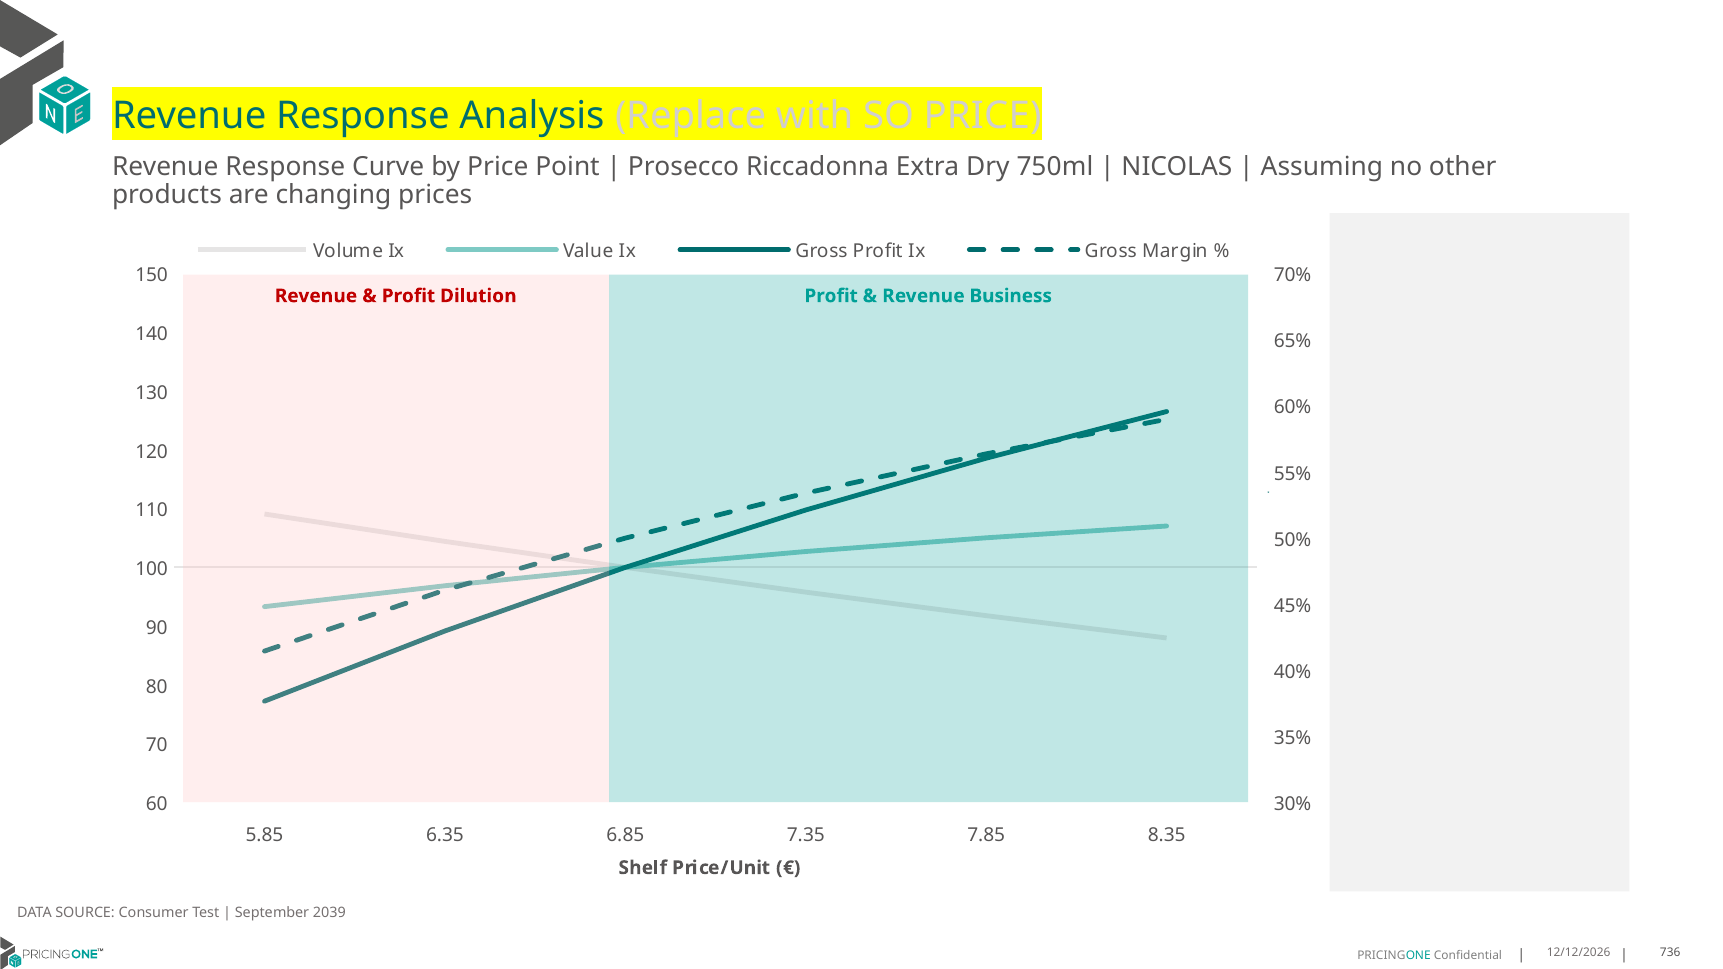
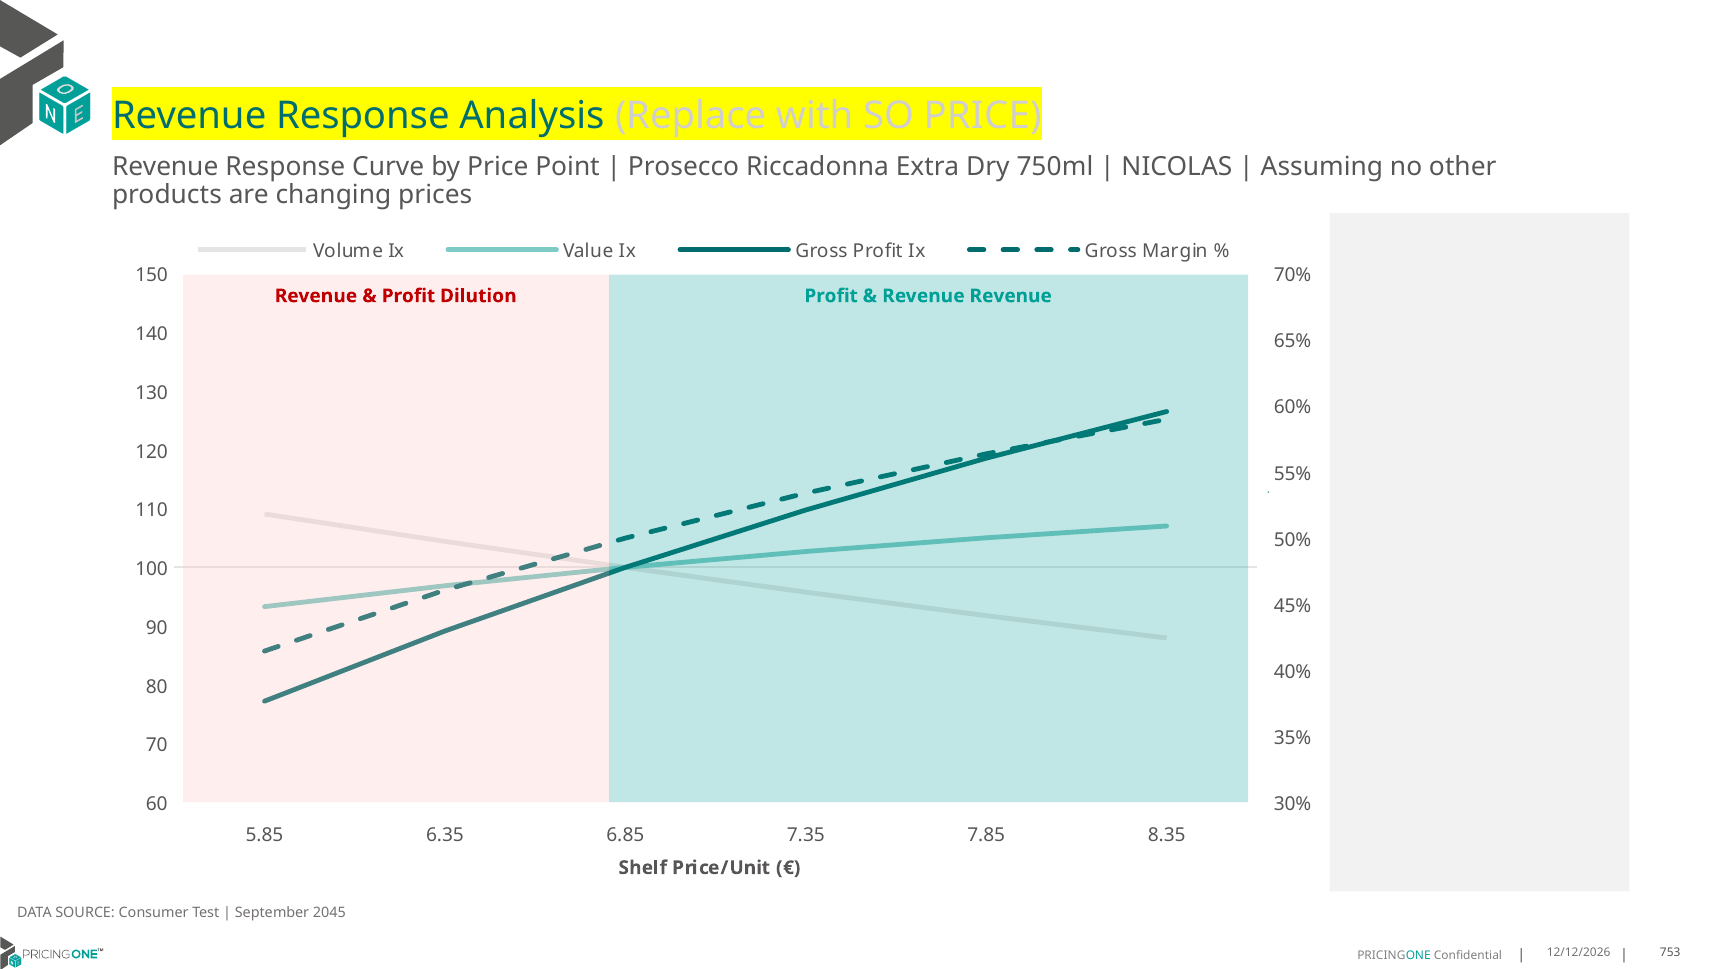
Revenue Business: Business -> Revenue
2039: 2039 -> 2045
736: 736 -> 753
